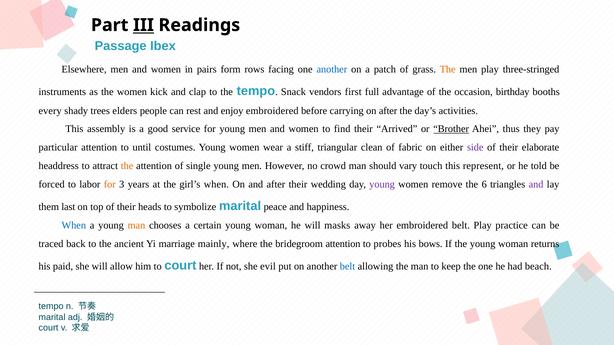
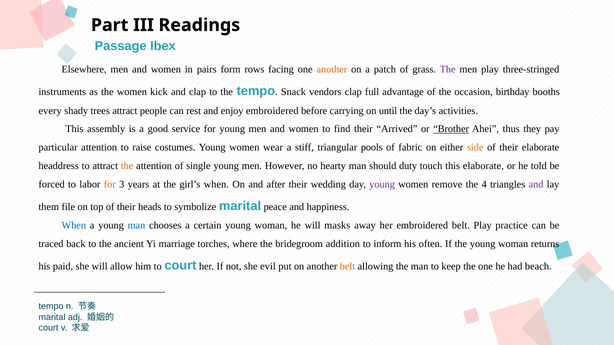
III underline: present -> none
another at (332, 69) colour: blue -> orange
The at (448, 69) colour: orange -> purple
vendors first: first -> clap
trees elders: elders -> attract
on after: after -> until
until: until -> raise
clean: clean -> pools
side colour: purple -> orange
crowd: crowd -> hearty
vary: vary -> duty
this represent: represent -> elaborate
6: 6 -> 4
last: last -> file
man at (136, 226) colour: orange -> blue
mainly: mainly -> torches
bridegroom attention: attention -> addition
probes: probes -> inform
bows: bows -> often
belt at (348, 267) colour: blue -> orange
